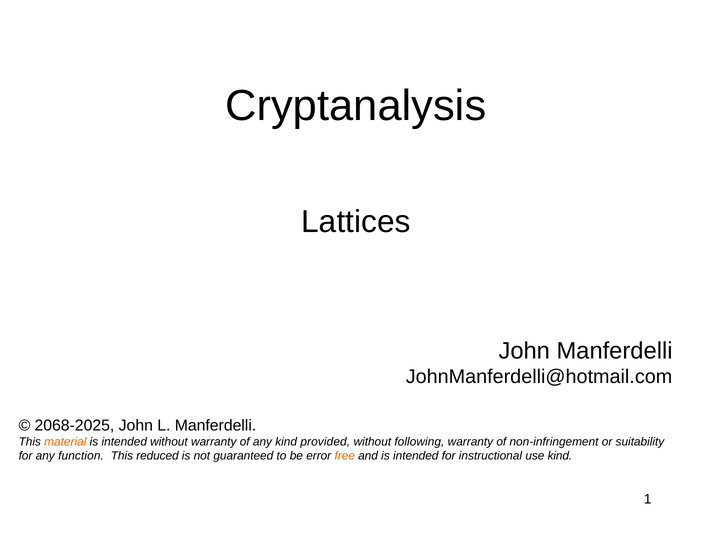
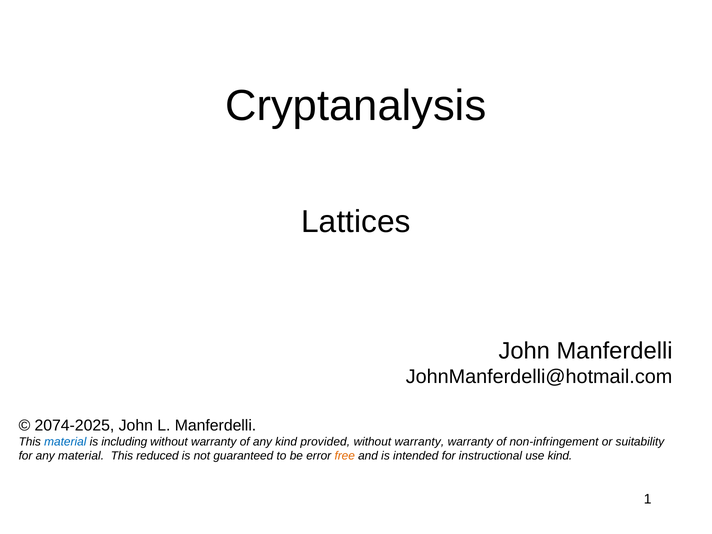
2068-2025: 2068-2025 -> 2074-2025
material at (65, 442) colour: orange -> blue
intended at (124, 442): intended -> including
following at (419, 442): following -> warranty
any function: function -> material
